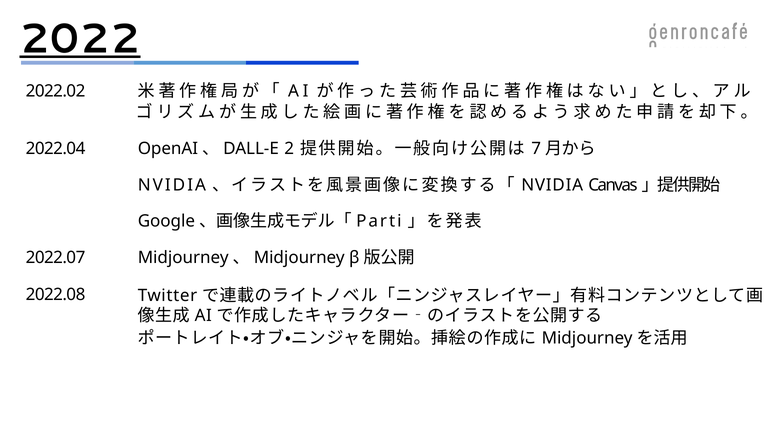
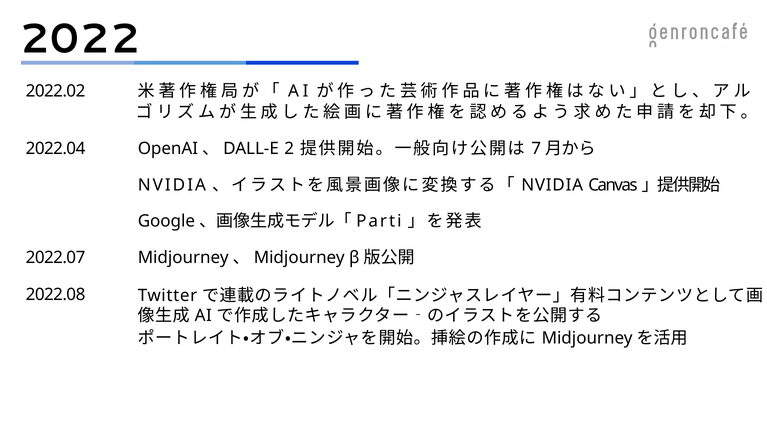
2022 underline: present -> none
